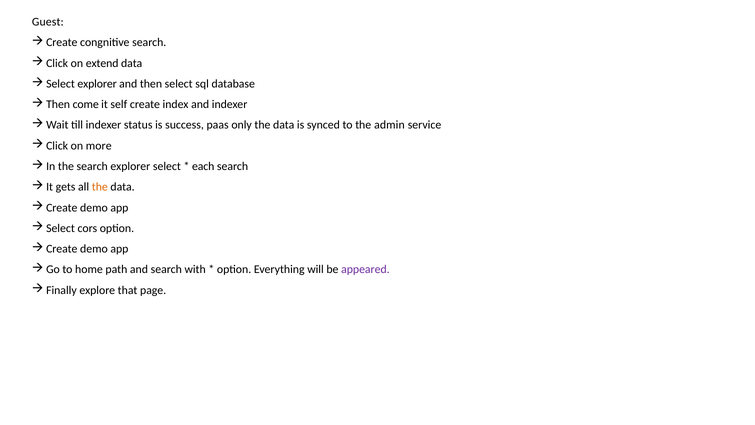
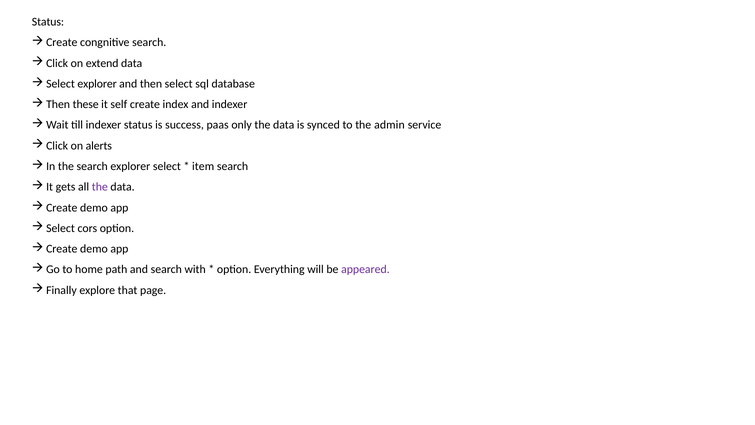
Guest at (48, 22): Guest -> Status
come: come -> these
more: more -> alerts
each: each -> item
the at (100, 187) colour: orange -> purple
